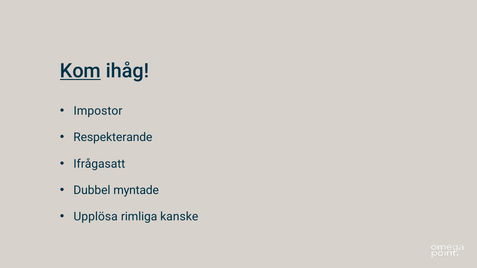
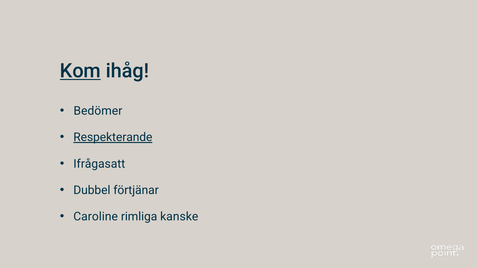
Impostor: Impostor -> Bedömer
Respekterande underline: none -> present
myntade: myntade -> förtjänar
Upplösa: Upplösa -> Caroline
